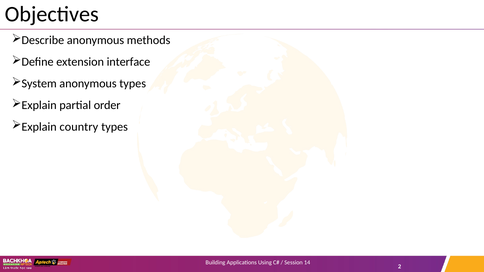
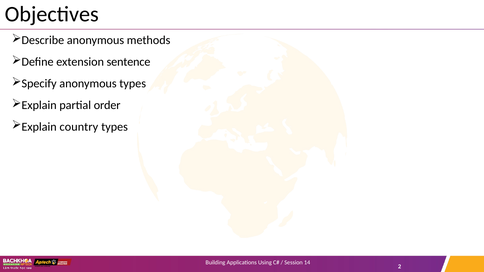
interface: interface -> sentence
System: System -> Specify
